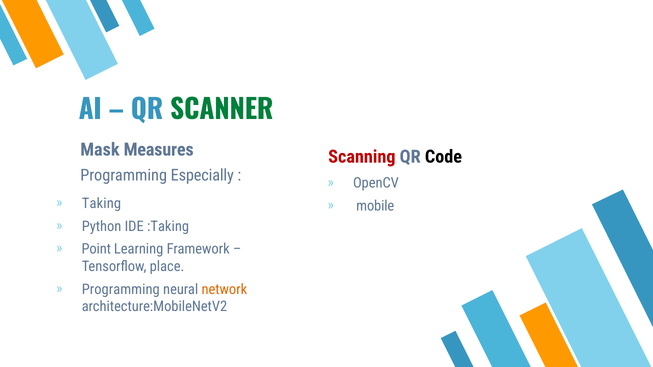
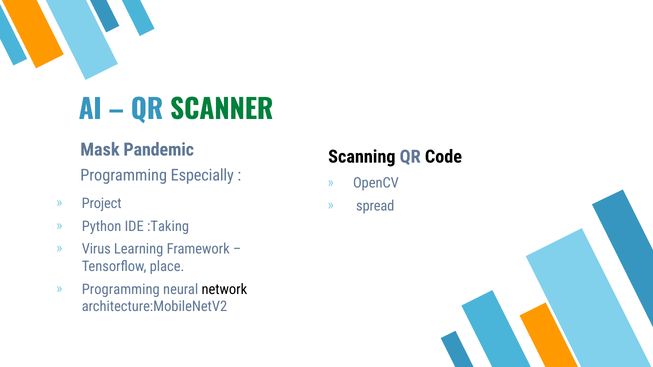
Measures: Measures -> Pandemic
Scanning colour: red -> black
Taking: Taking -> Project
mobile: mobile -> spread
Point: Point -> Virus
network colour: orange -> black
